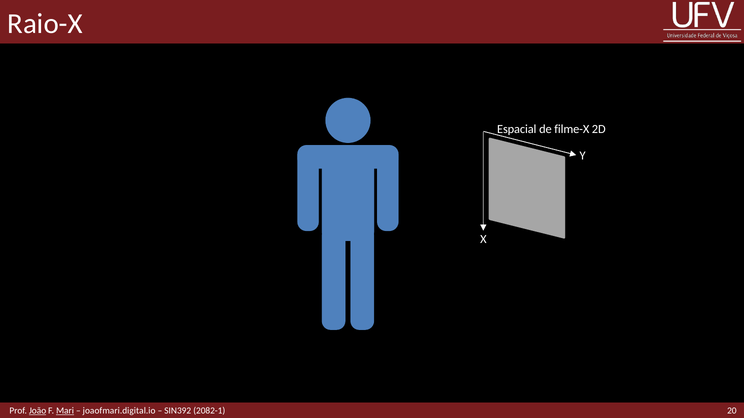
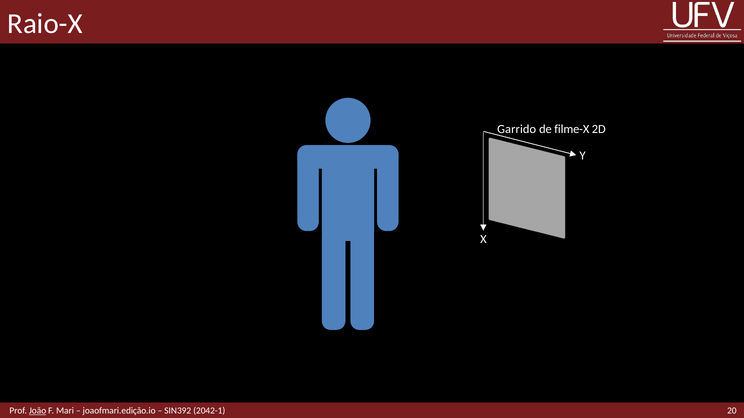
Espacial: Espacial -> Garrido
Mari underline: present -> none
joaofmari.digital.io: joaofmari.digital.io -> joaofmari.edição.io
2082-1: 2082-1 -> 2042-1
